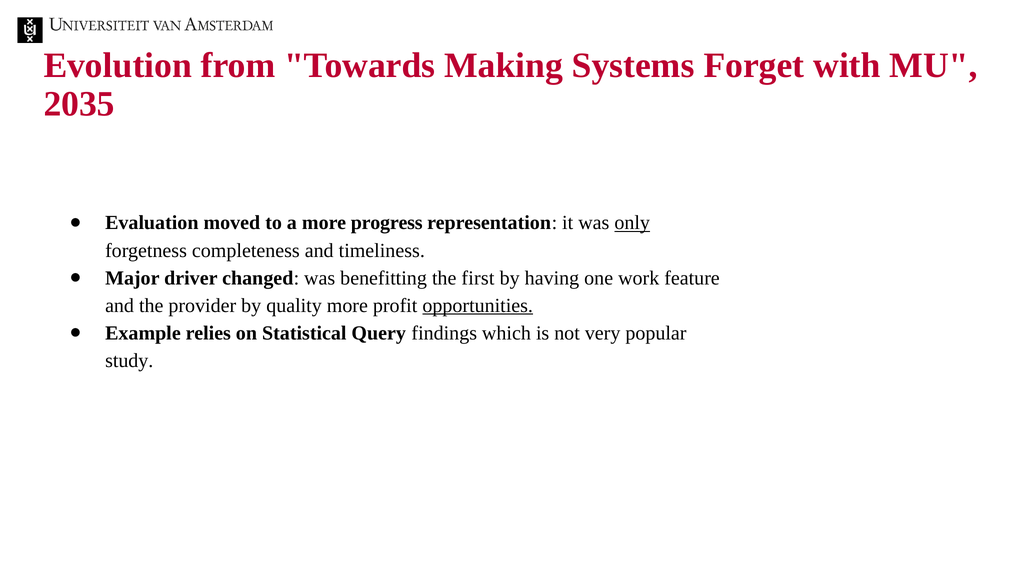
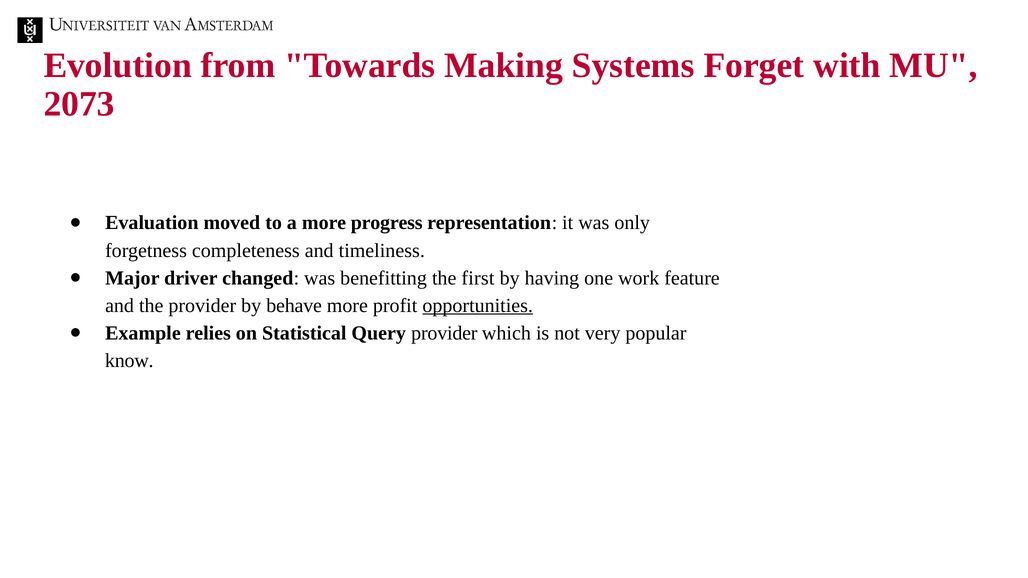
2035: 2035 -> 2073
only underline: present -> none
quality: quality -> behave
Query findings: findings -> provider
study: study -> know
